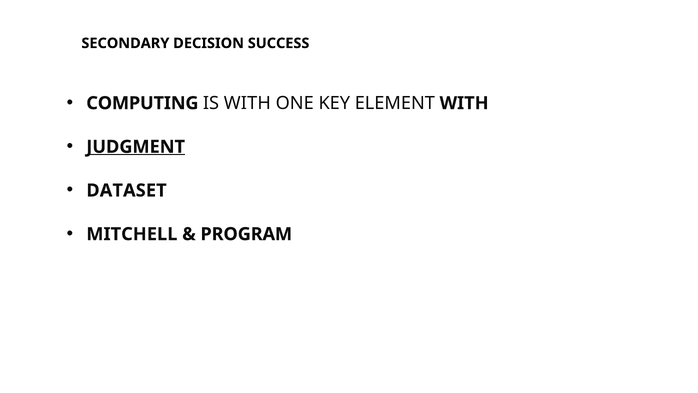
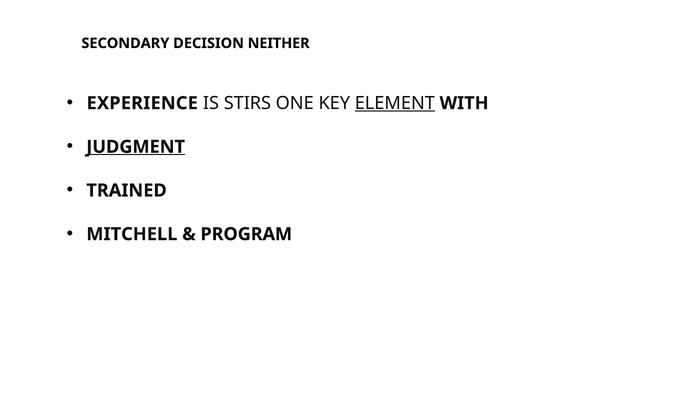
SUCCESS: SUCCESS -> NEITHER
COMPUTING: COMPUTING -> EXPERIENCE
IS WITH: WITH -> STIRS
ELEMENT underline: none -> present
DATASET: DATASET -> TRAINED
